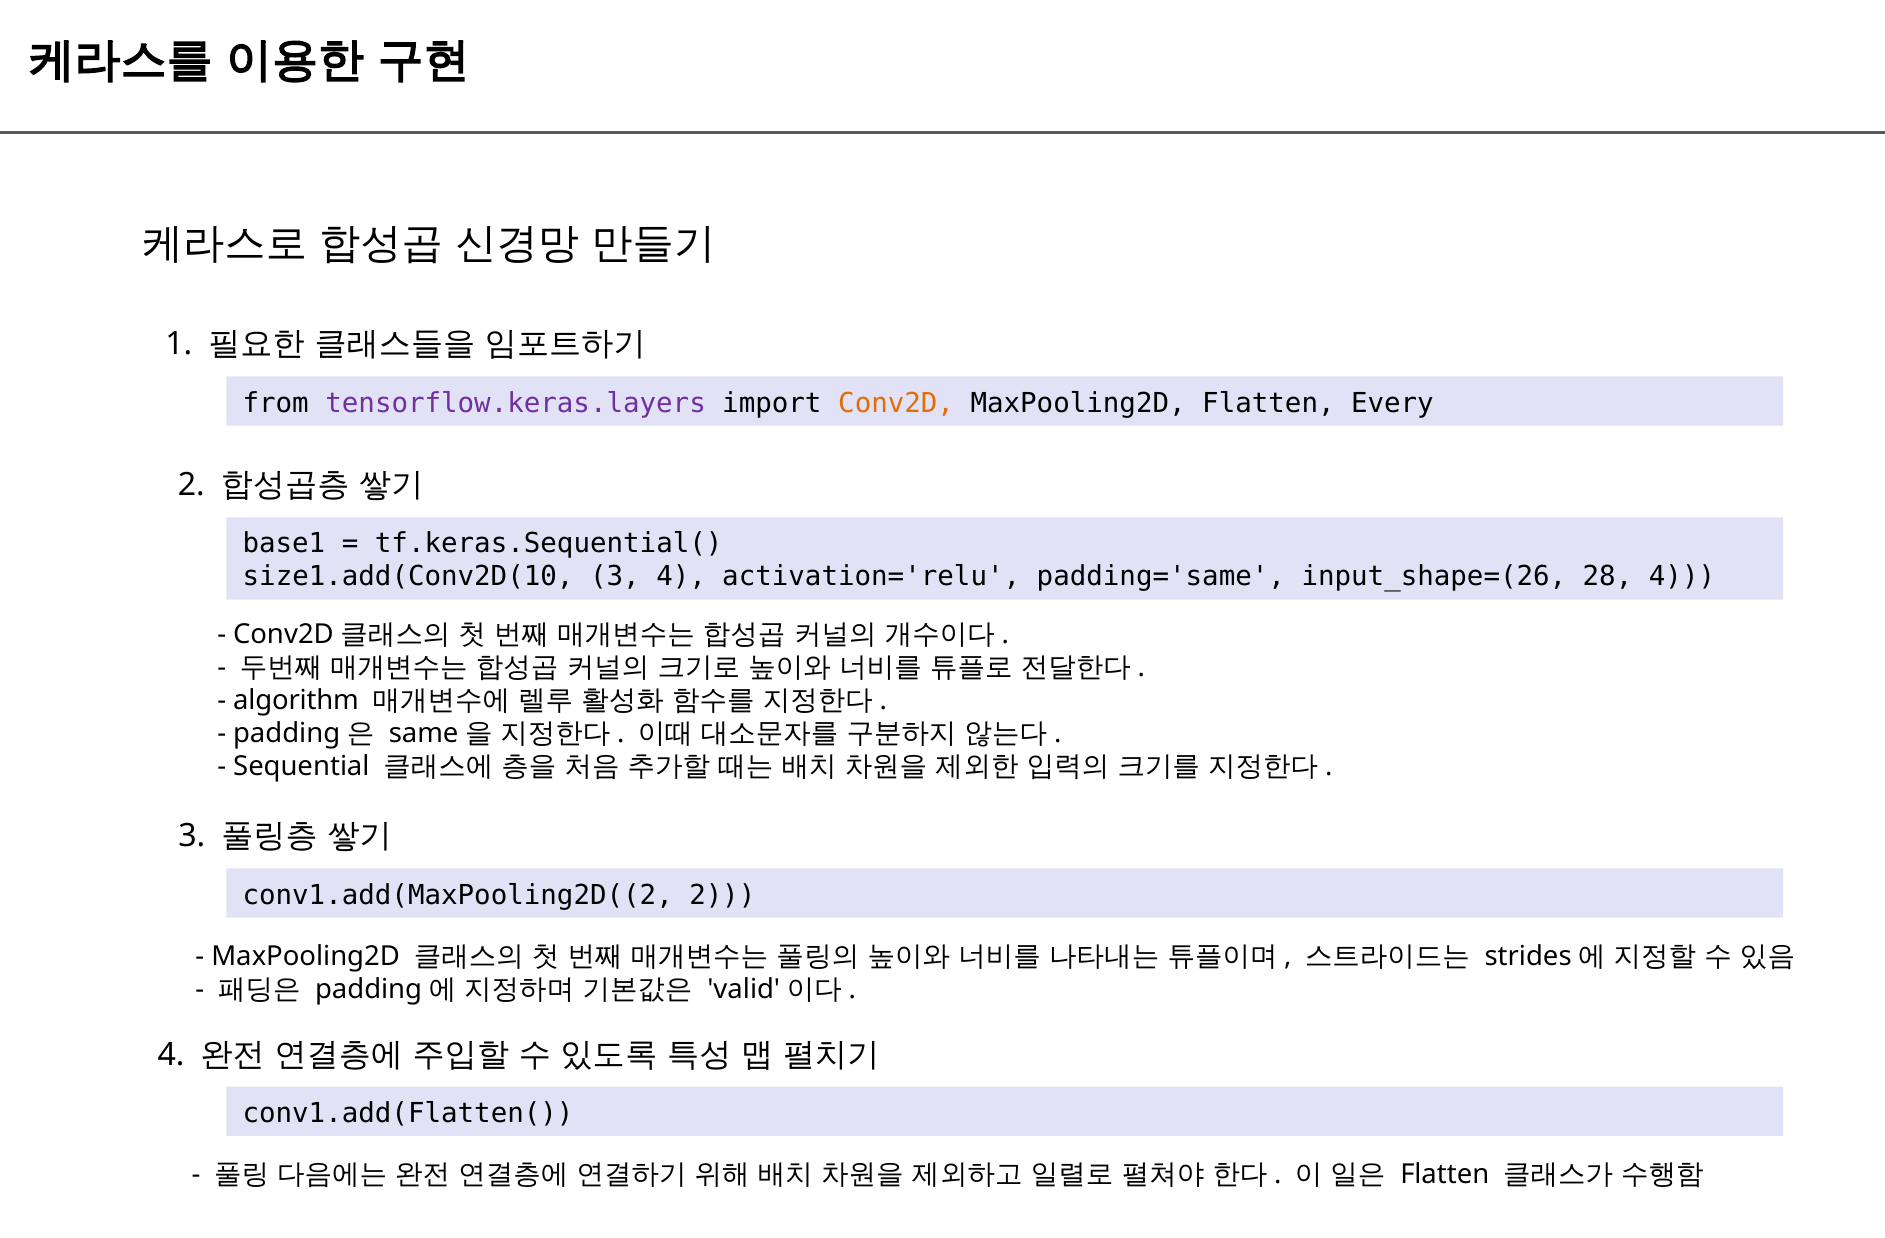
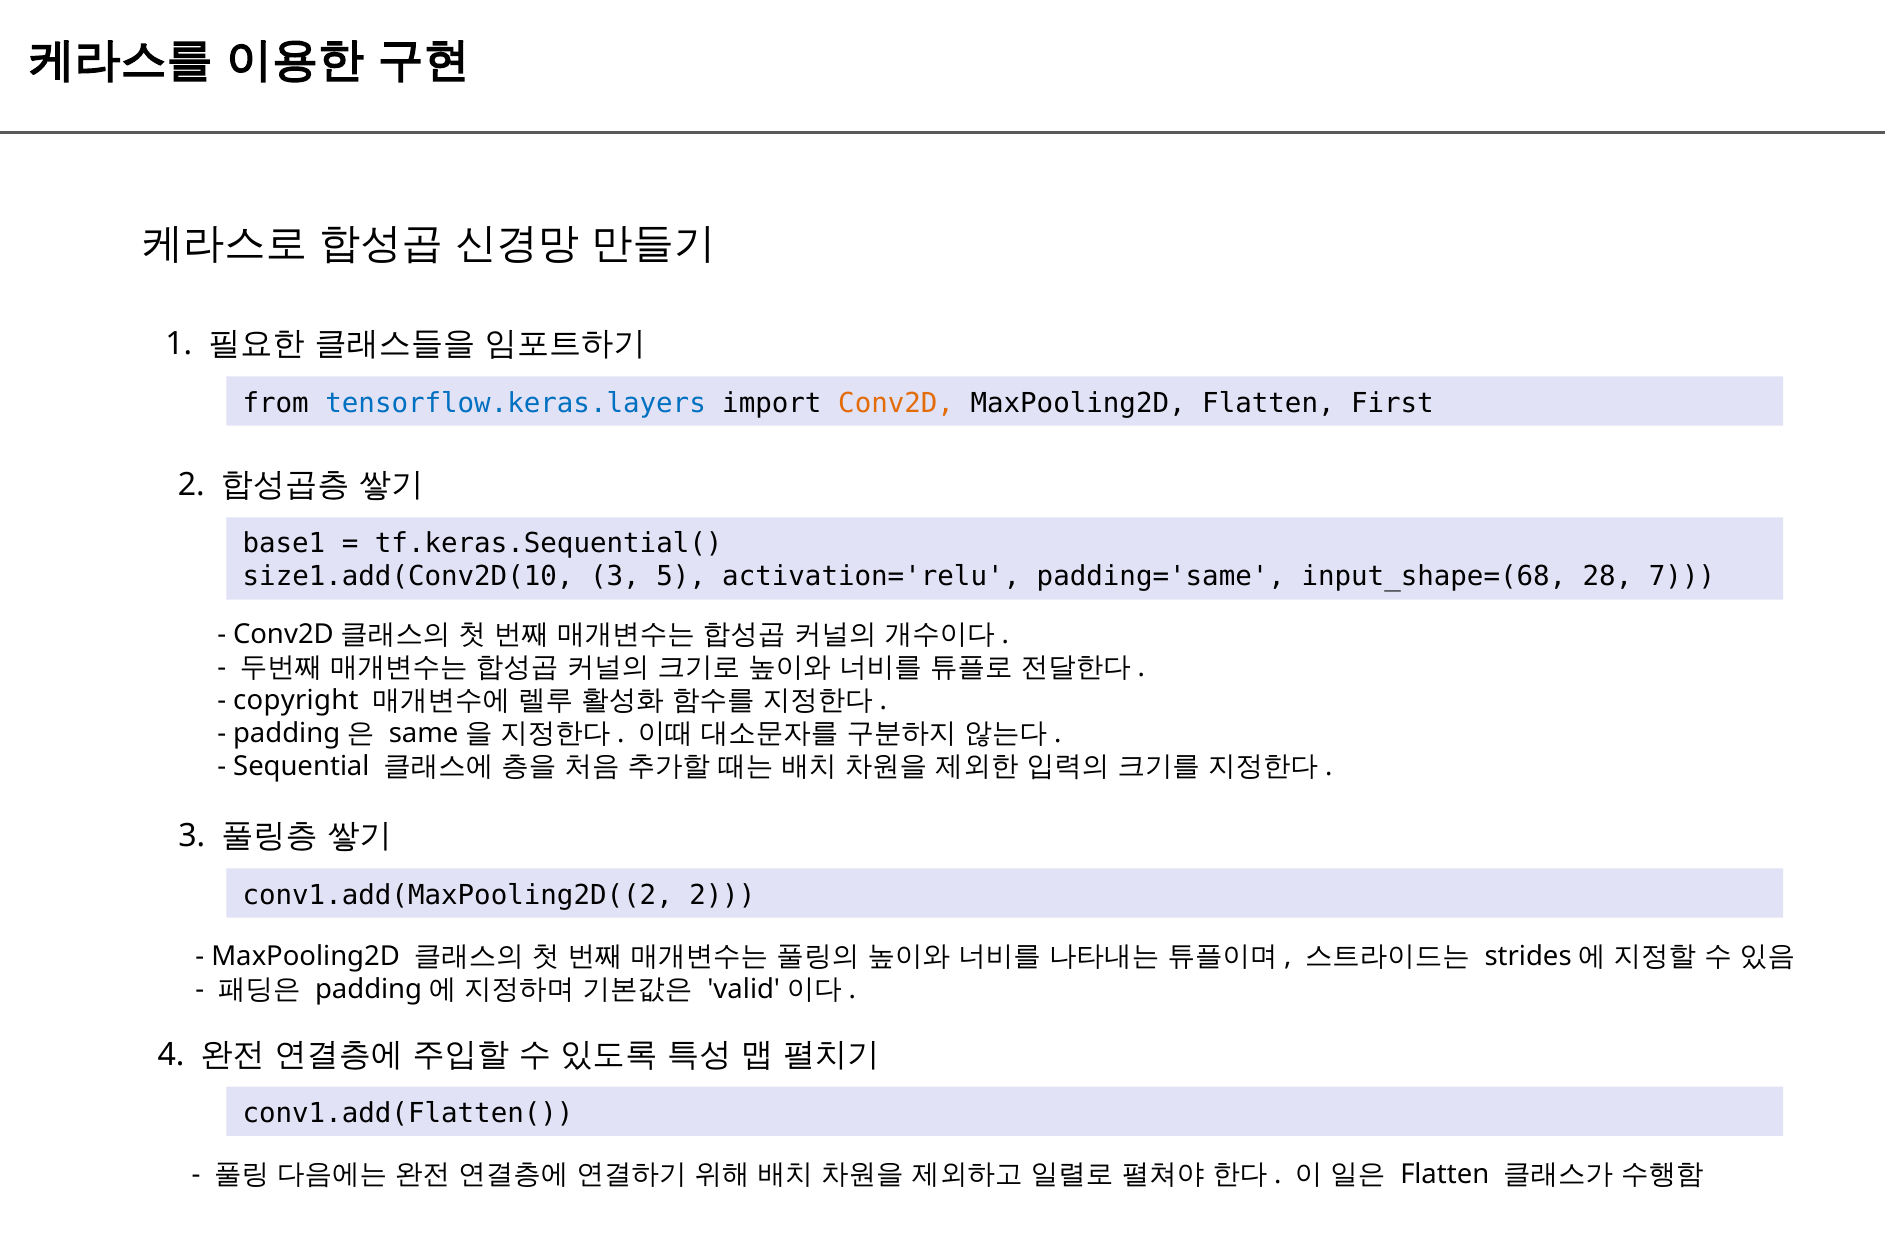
tensorflow.keras.layers colour: purple -> blue
Every: Every -> First
3 4: 4 -> 5
input_shape=(26: input_shape=(26 -> input_shape=(68
28 4: 4 -> 7
algorithm: algorithm -> copyright
